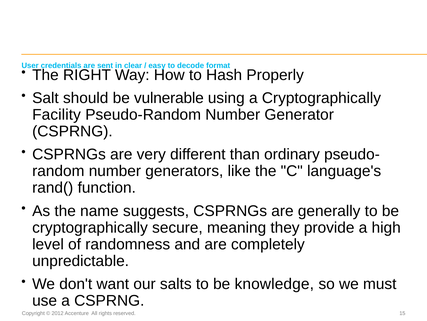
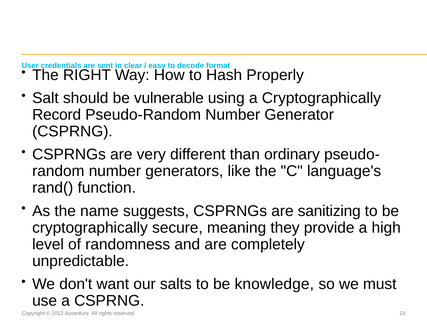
Facility: Facility -> Record
generally: generally -> sanitizing
